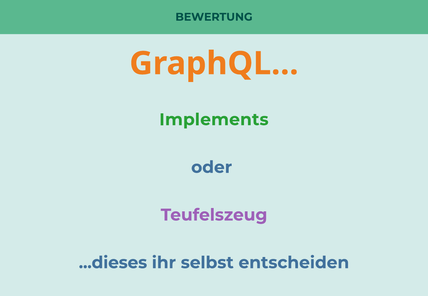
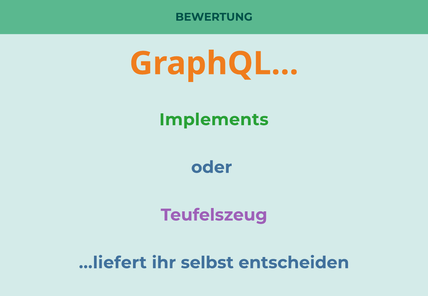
...dieses: ...dieses -> ...liefert
